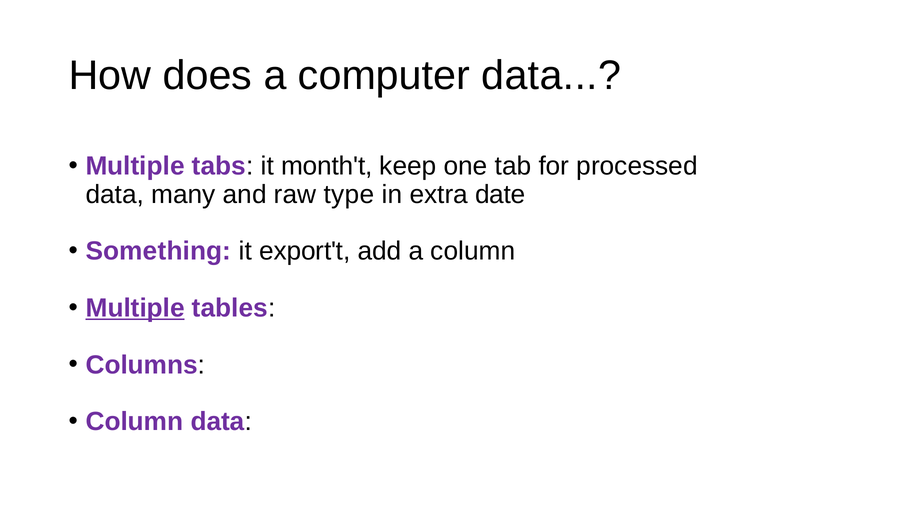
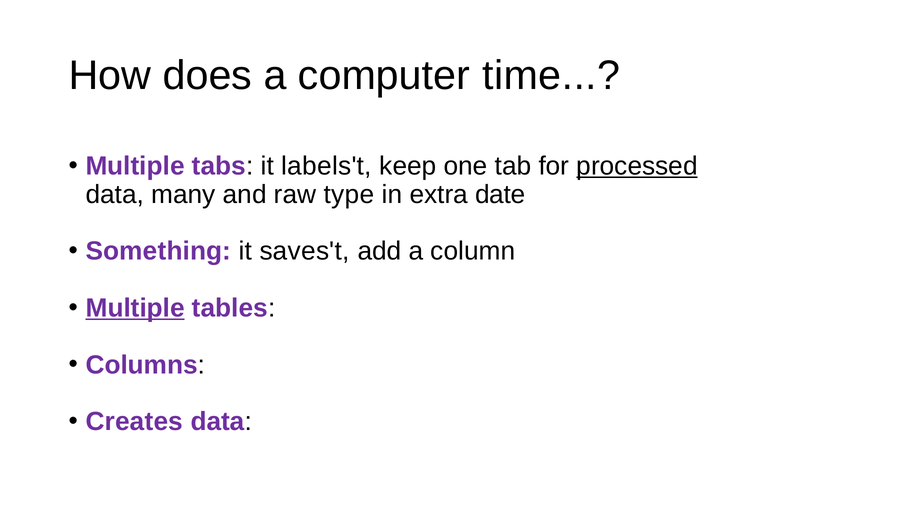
computer data: data -> time
month't: month't -> labels't
processed underline: none -> present
export't: export't -> saves't
Column at (134, 421): Column -> Creates
